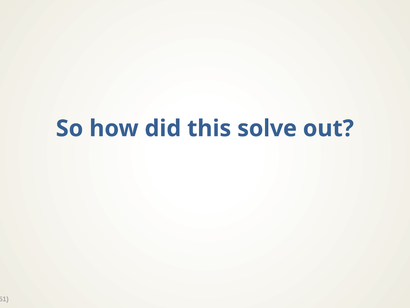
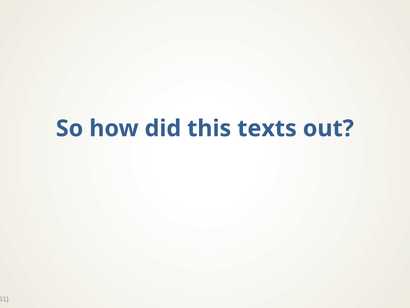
solve: solve -> texts
